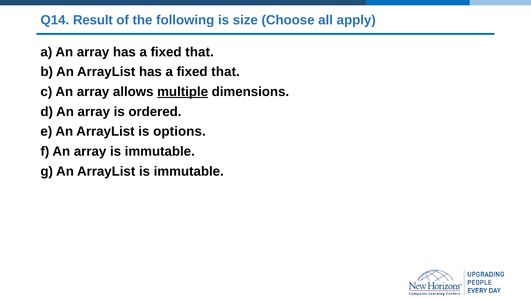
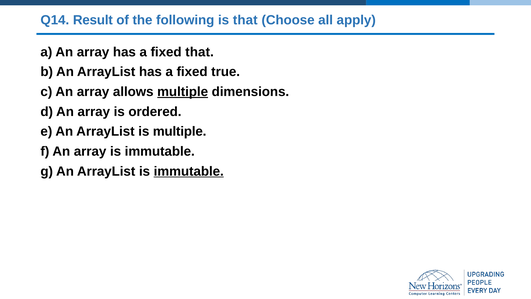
is size: size -> that
that at (226, 72): that -> true
is options: options -> multiple
immutable at (189, 171) underline: none -> present
